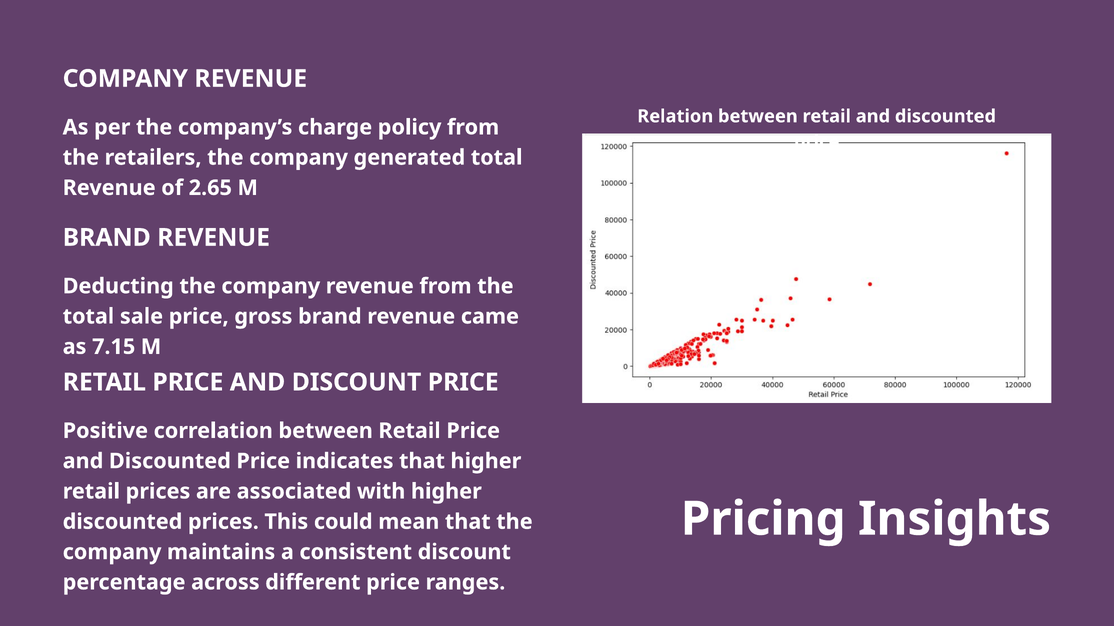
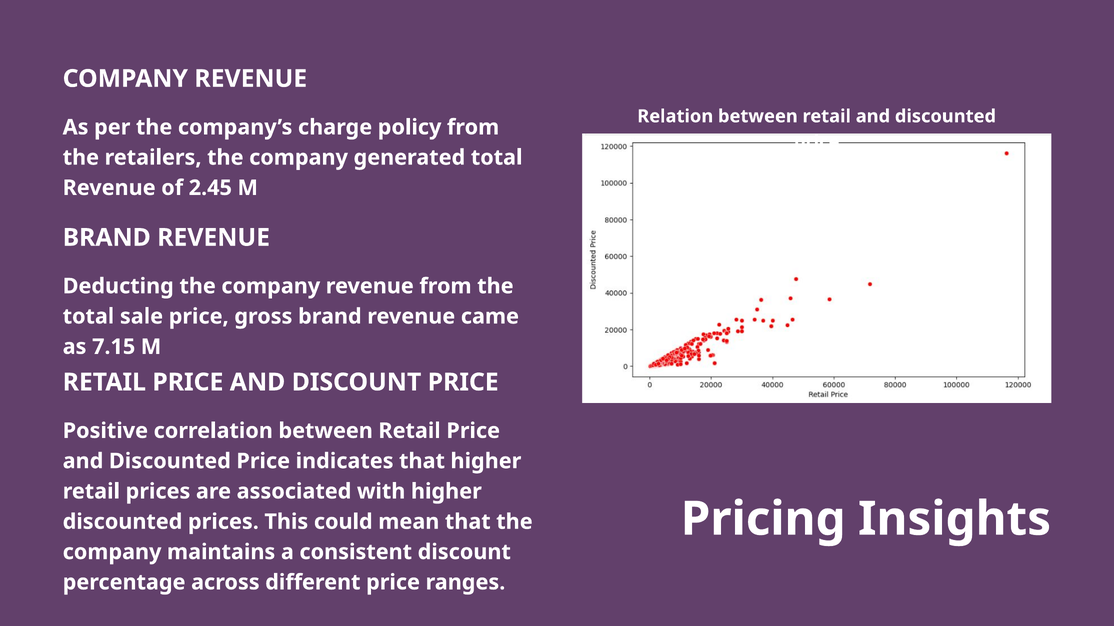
2.65: 2.65 -> 2.45
